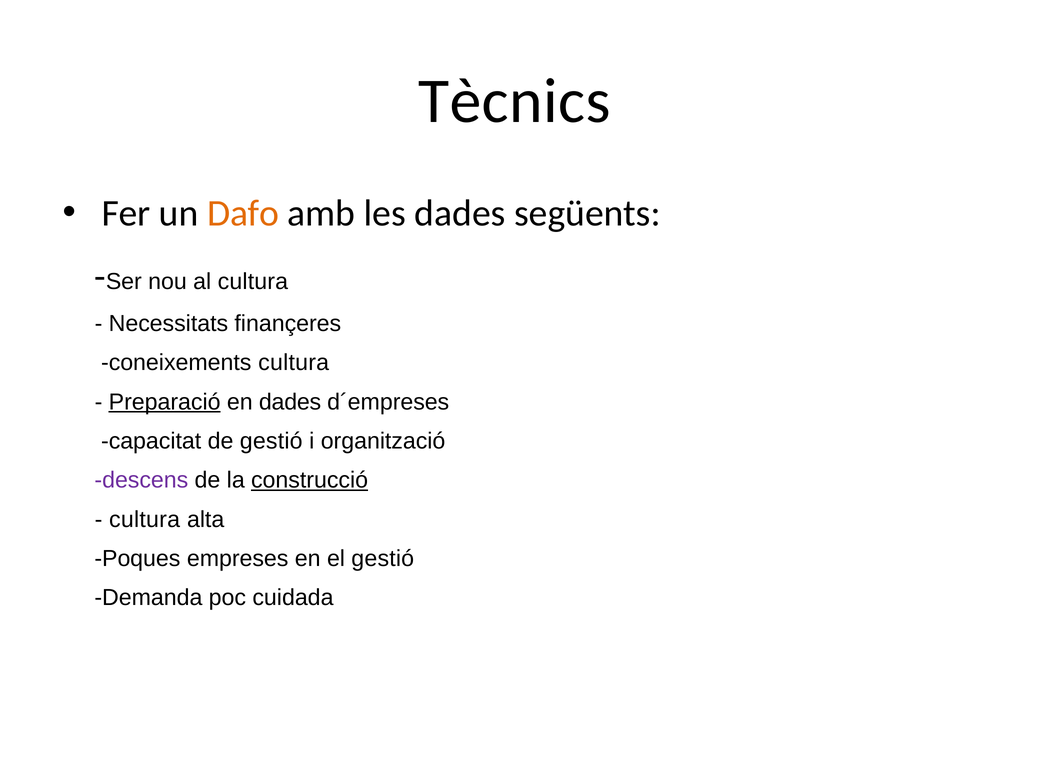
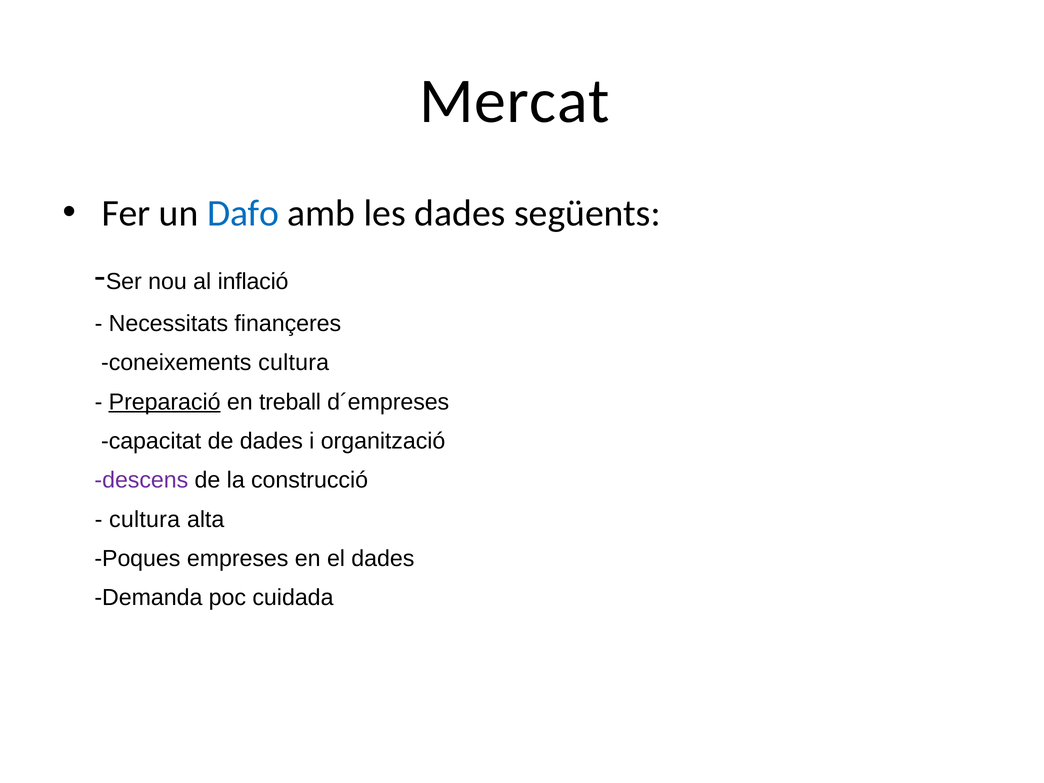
Tècnics: Tècnics -> Mercat
Dafo colour: orange -> blue
al cultura: cultura -> inflació
en dades: dades -> treball
de gestió: gestió -> dades
construcció underline: present -> none
el gestió: gestió -> dades
